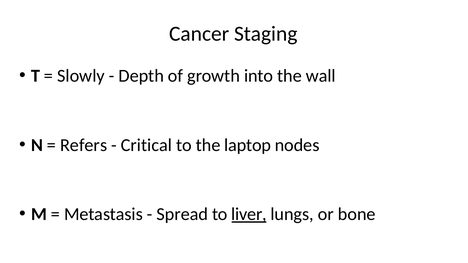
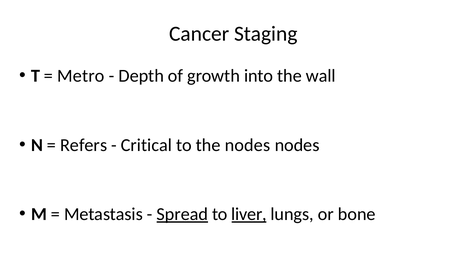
Slowly: Slowly -> Metro
the laptop: laptop -> nodes
Spread underline: none -> present
